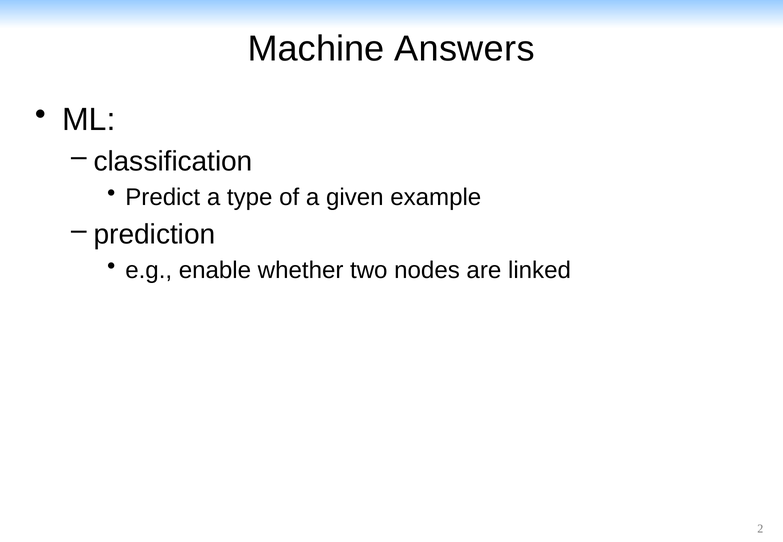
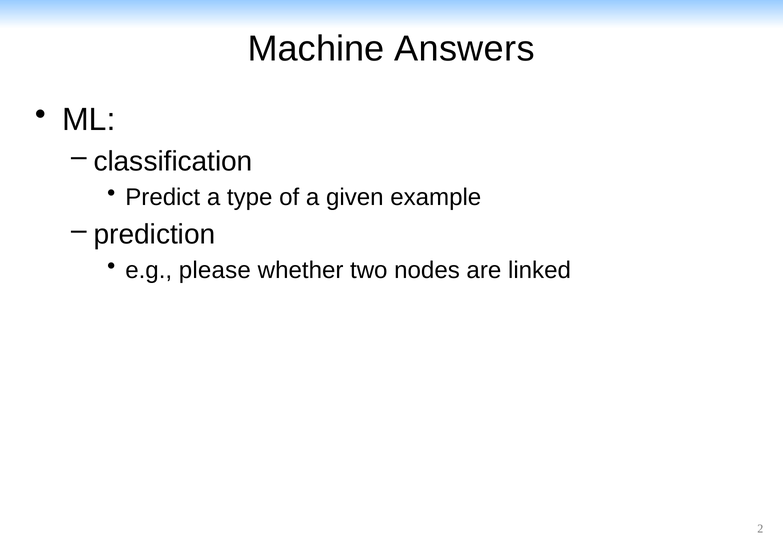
enable: enable -> please
